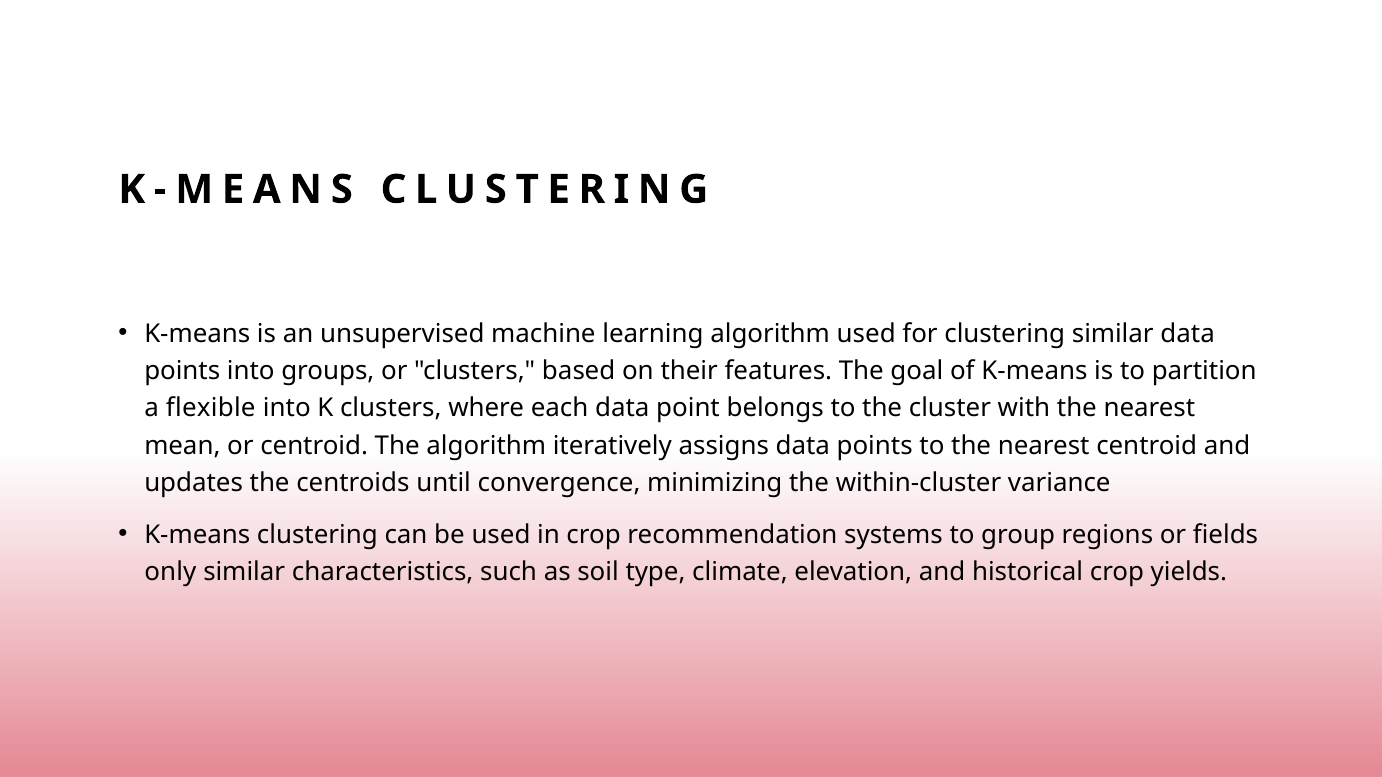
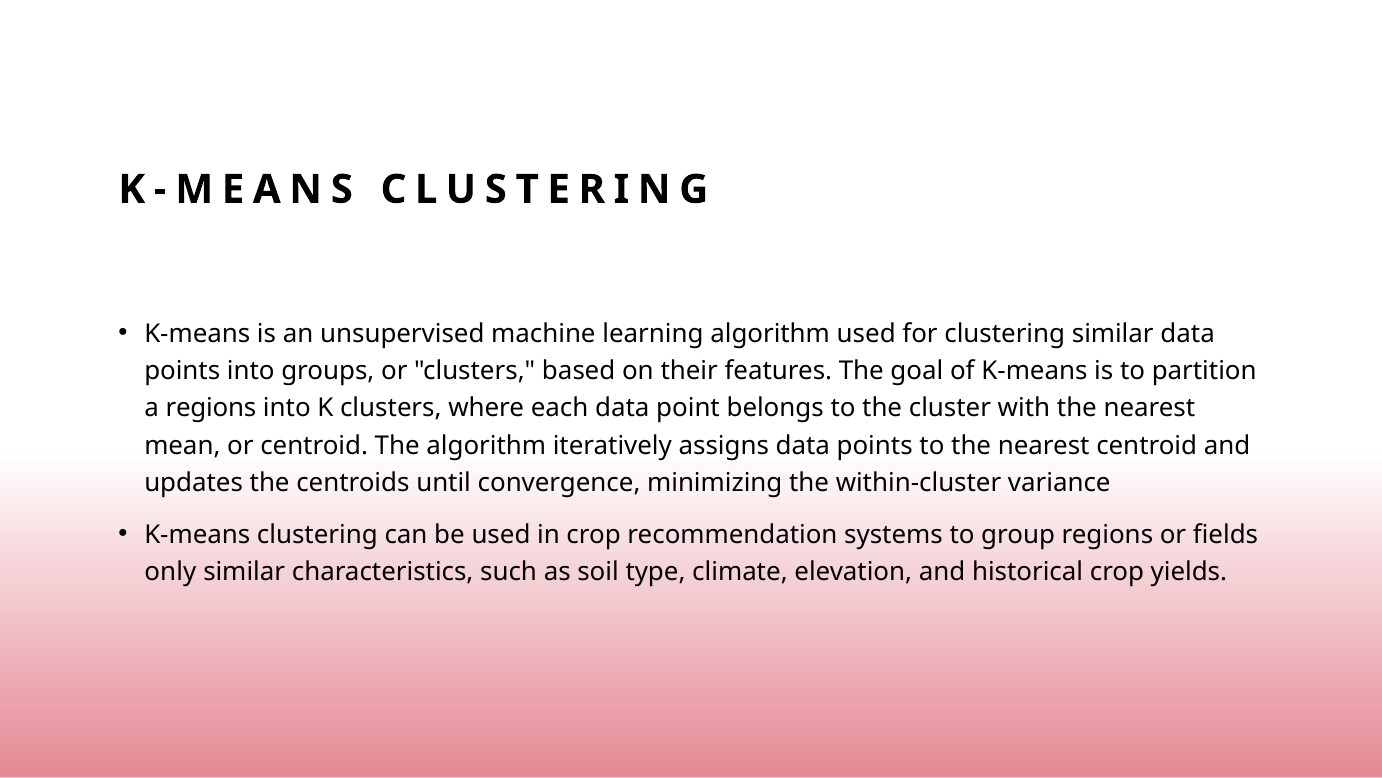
a flexible: flexible -> regions
